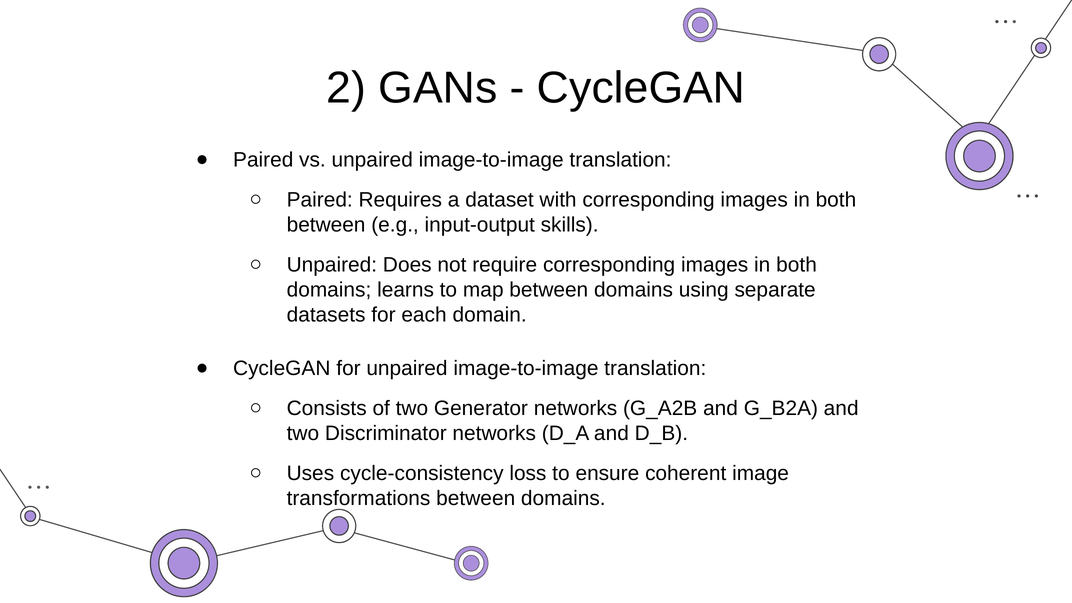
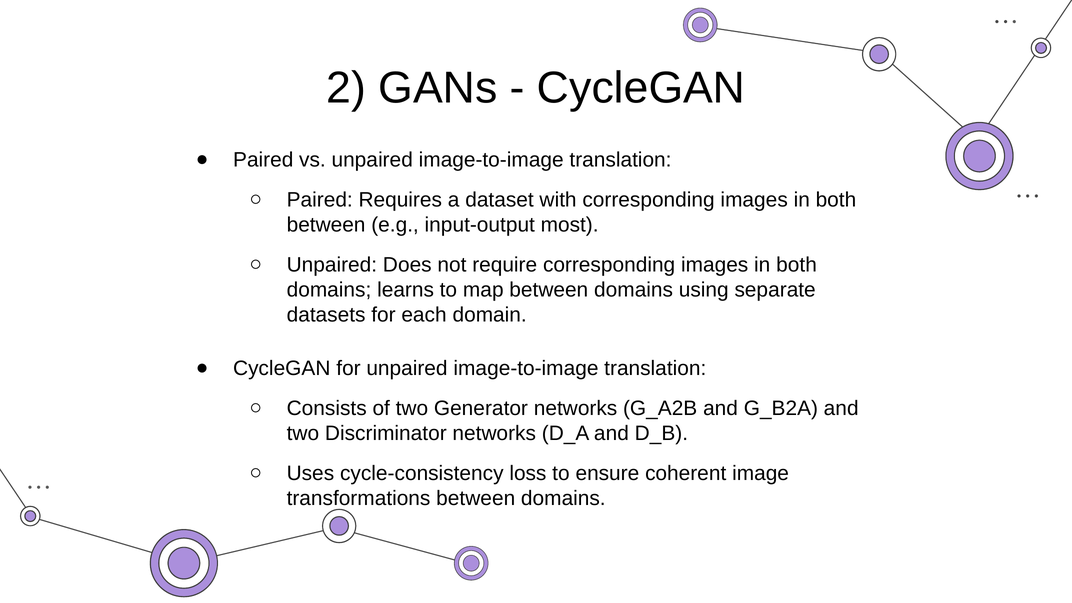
skills: skills -> most
